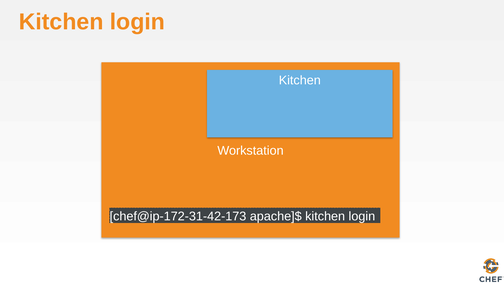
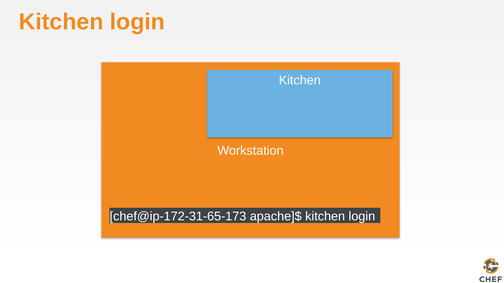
chef@ip-172-31-42-173: chef@ip-172-31-42-173 -> chef@ip-172-31-65-173
